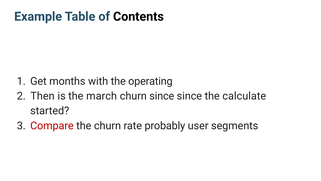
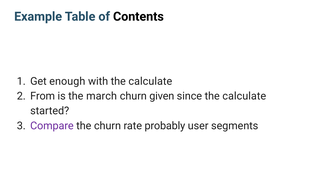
months: months -> enough
with the operating: operating -> calculate
Then: Then -> From
churn since: since -> given
Compare colour: red -> purple
